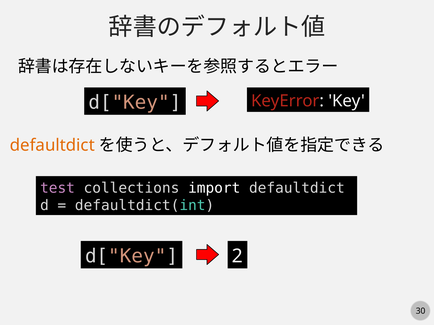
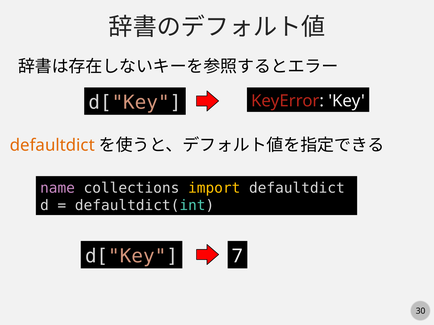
test: test -> name
import colour: white -> yellow
2: 2 -> 7
